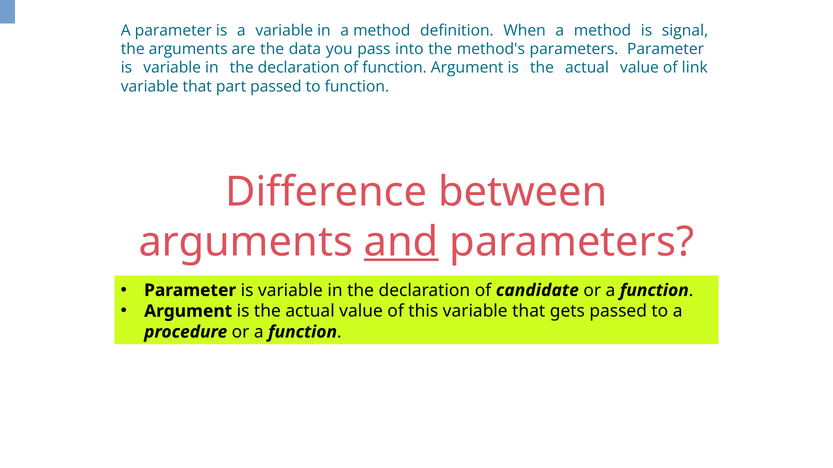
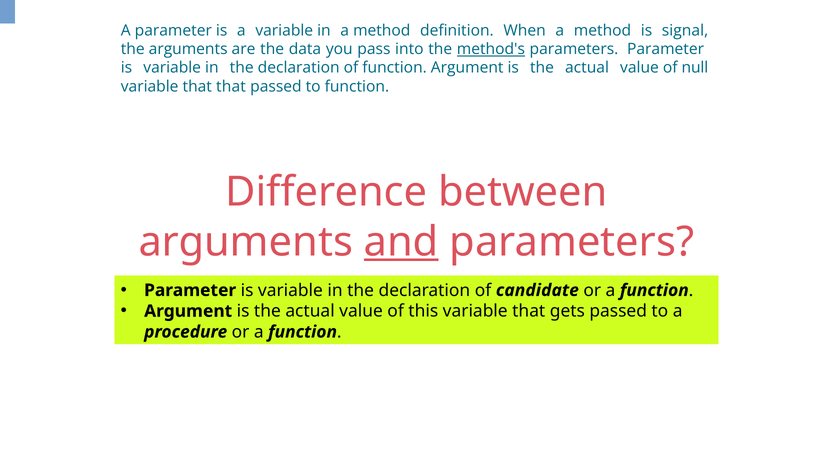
method's underline: none -> present
link: link -> null
that part: part -> that
